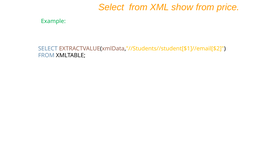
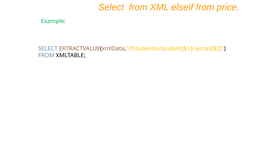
show: show -> elseif
